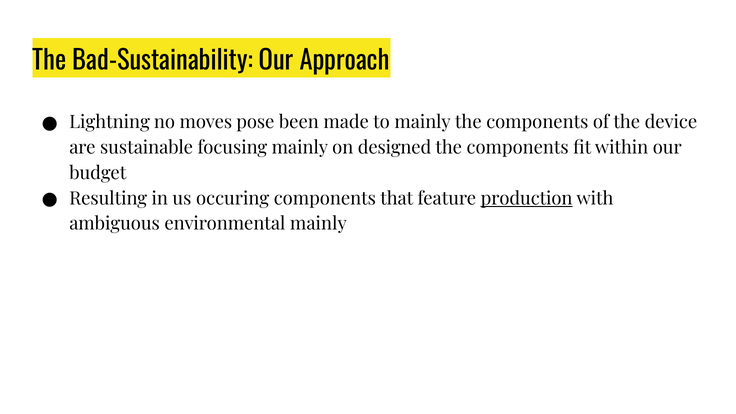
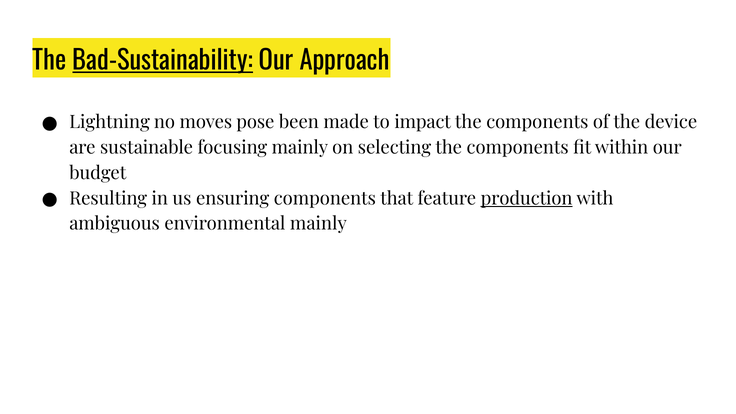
Bad-Sustainability underline: none -> present
to mainly: mainly -> impact
designed: designed -> selecting
occuring: occuring -> ensuring
